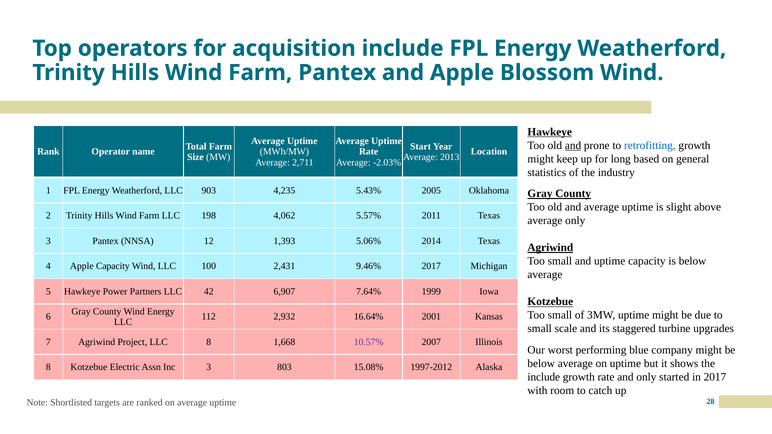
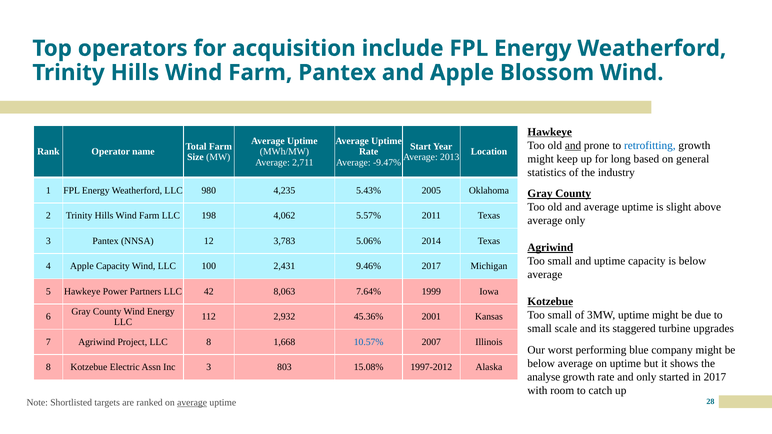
-2.03%: -2.03% -> -9.47%
903: 903 -> 980
1,393: 1,393 -> 3,783
6,907: 6,907 -> 8,063
16.64%: 16.64% -> 45.36%
10.57% colour: purple -> blue
include at (544, 377): include -> analyse
average at (192, 403) underline: none -> present
